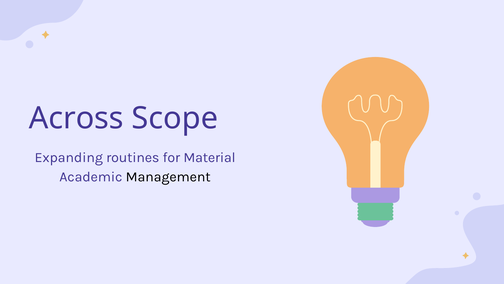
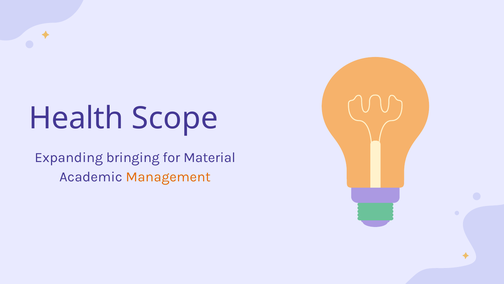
Across: Across -> Health
routines: routines -> bringing
Management colour: black -> orange
